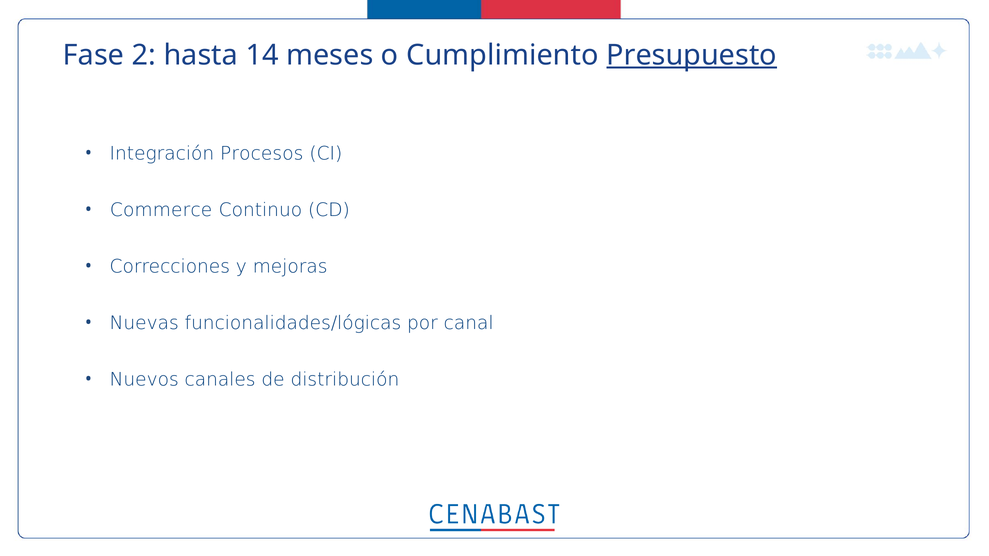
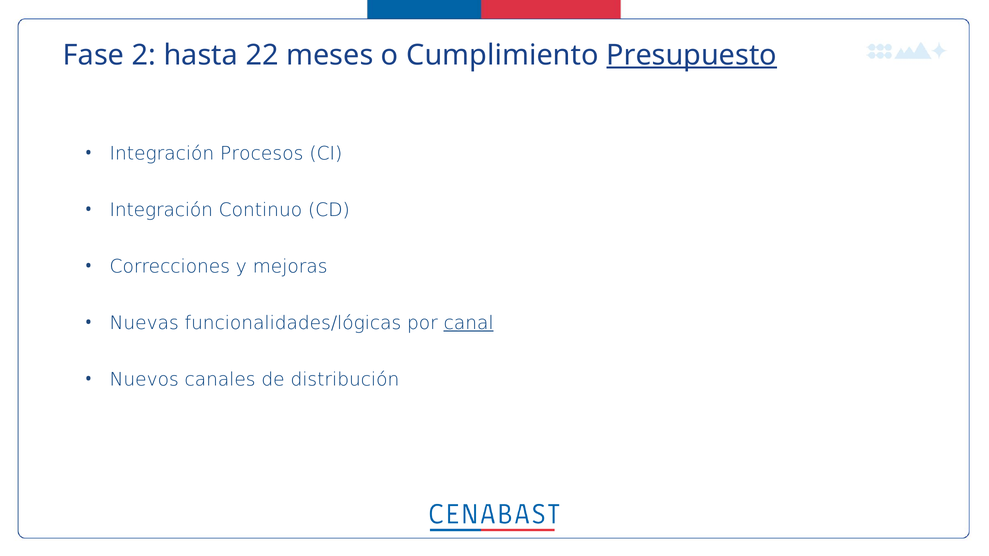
14: 14 -> 22
Commerce at (161, 210): Commerce -> Integración
canal underline: none -> present
